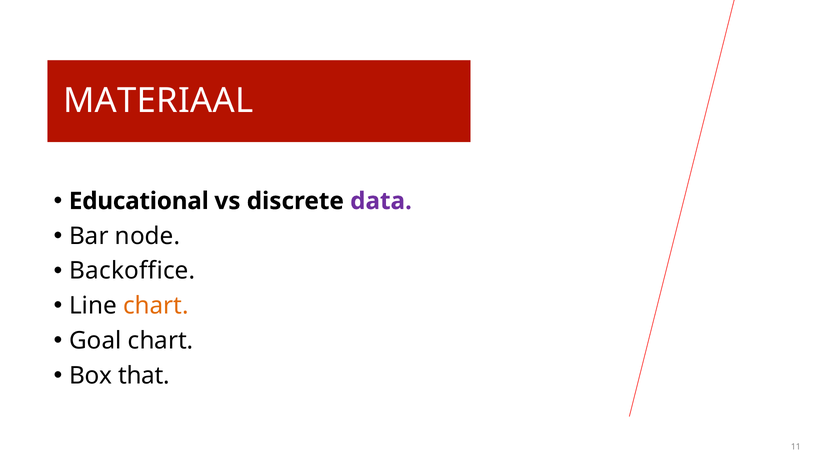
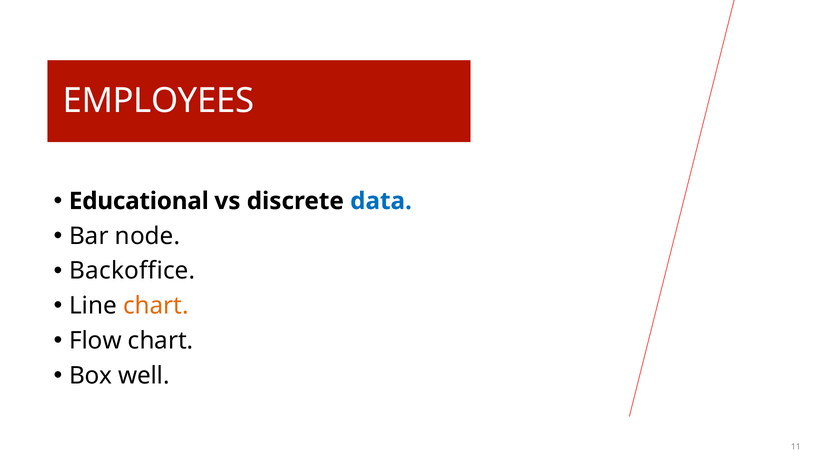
MATERIAAL: MATERIAAL -> EMPLOYEES
data colour: purple -> blue
Goal: Goal -> Flow
that: that -> well
